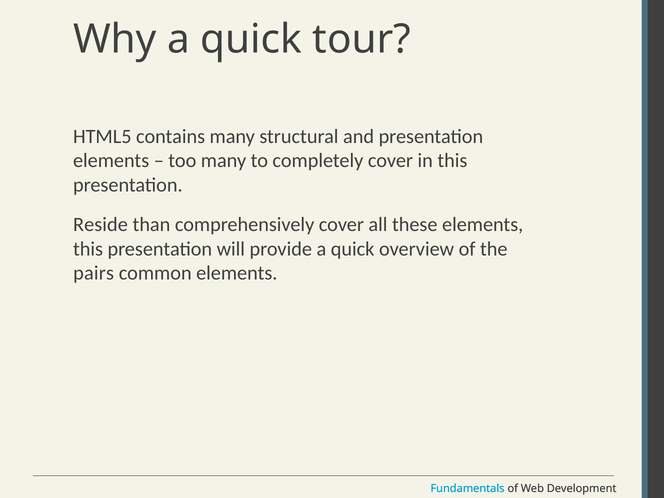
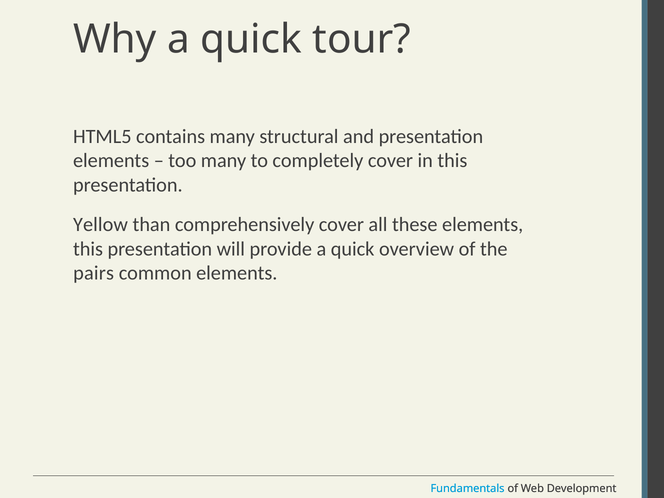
Reside: Reside -> Yellow
